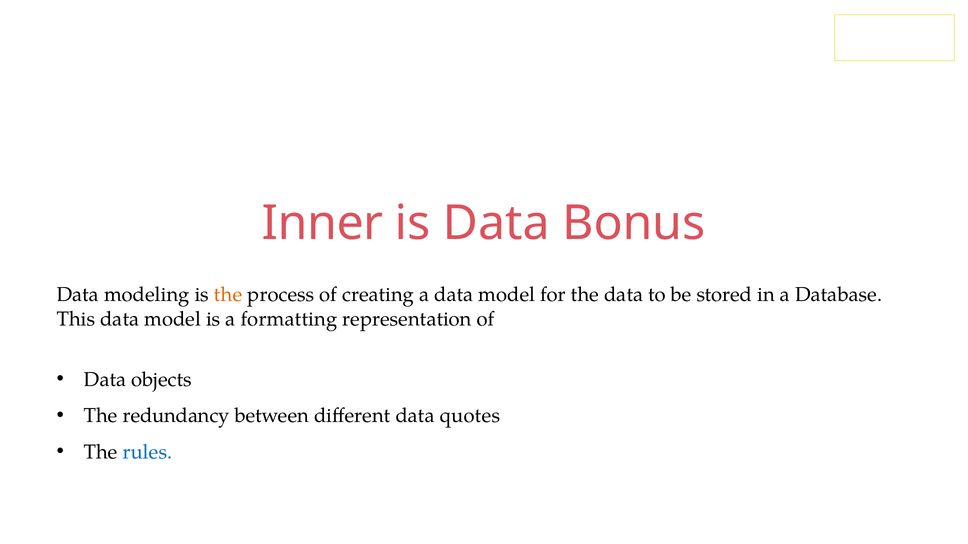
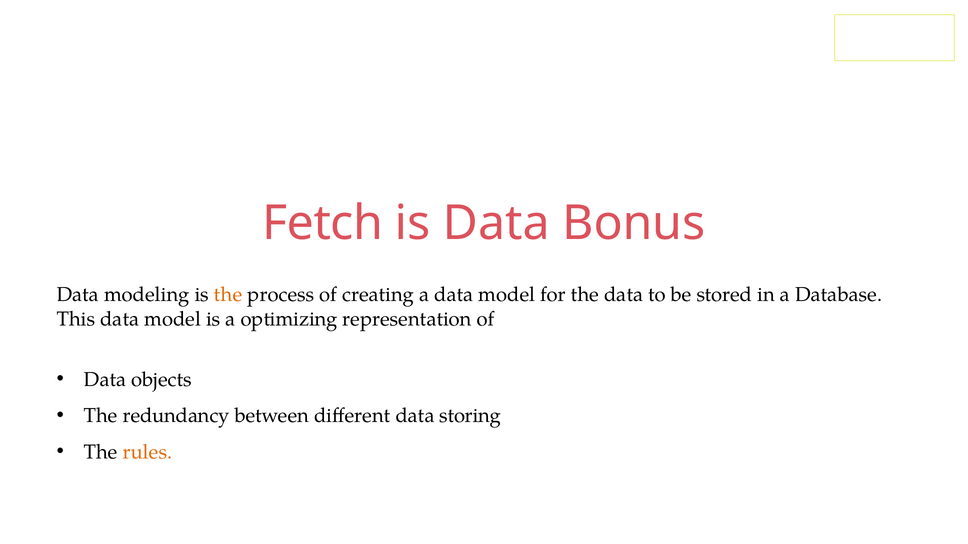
Inner: Inner -> Fetch
formatting: formatting -> optimizing
quotes: quotes -> storing
rules colour: blue -> orange
